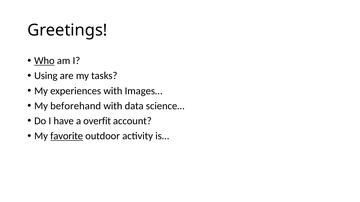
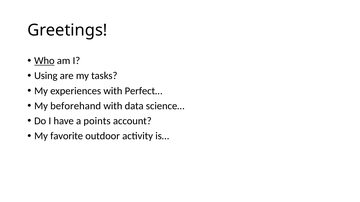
Images…: Images… -> Perfect…
overfit: overfit -> points
favorite underline: present -> none
